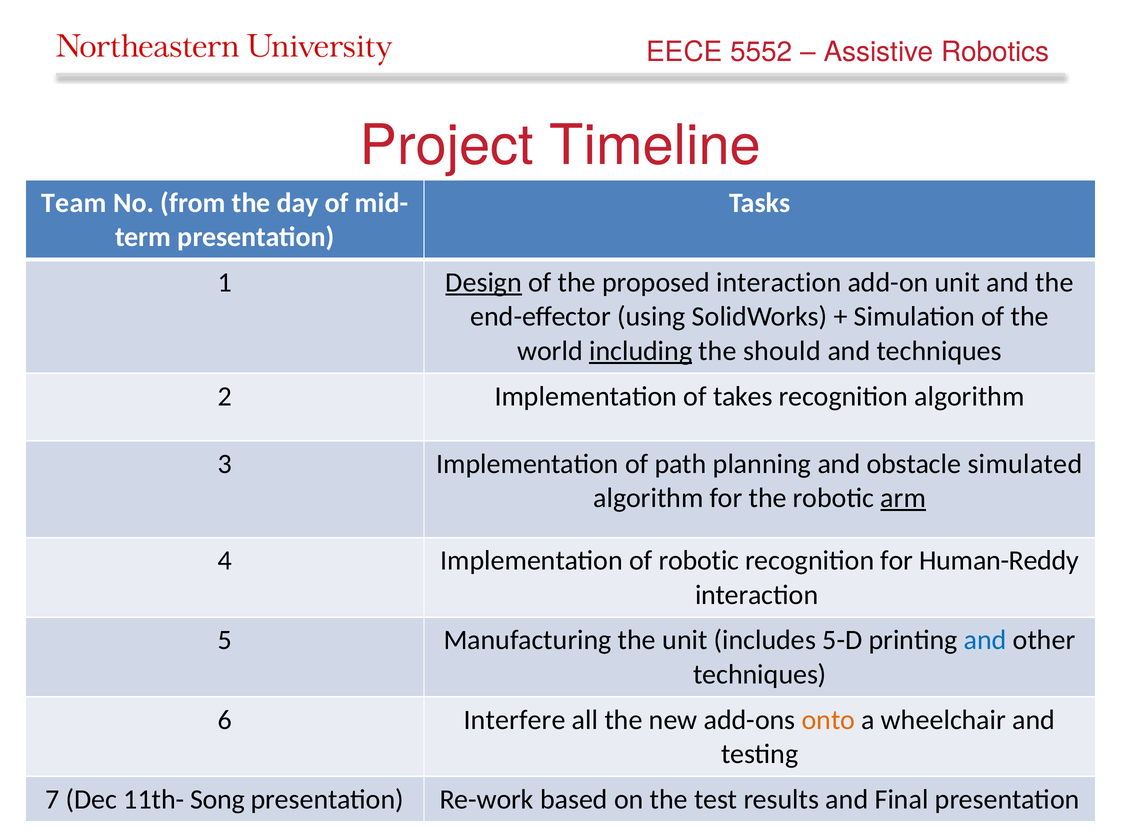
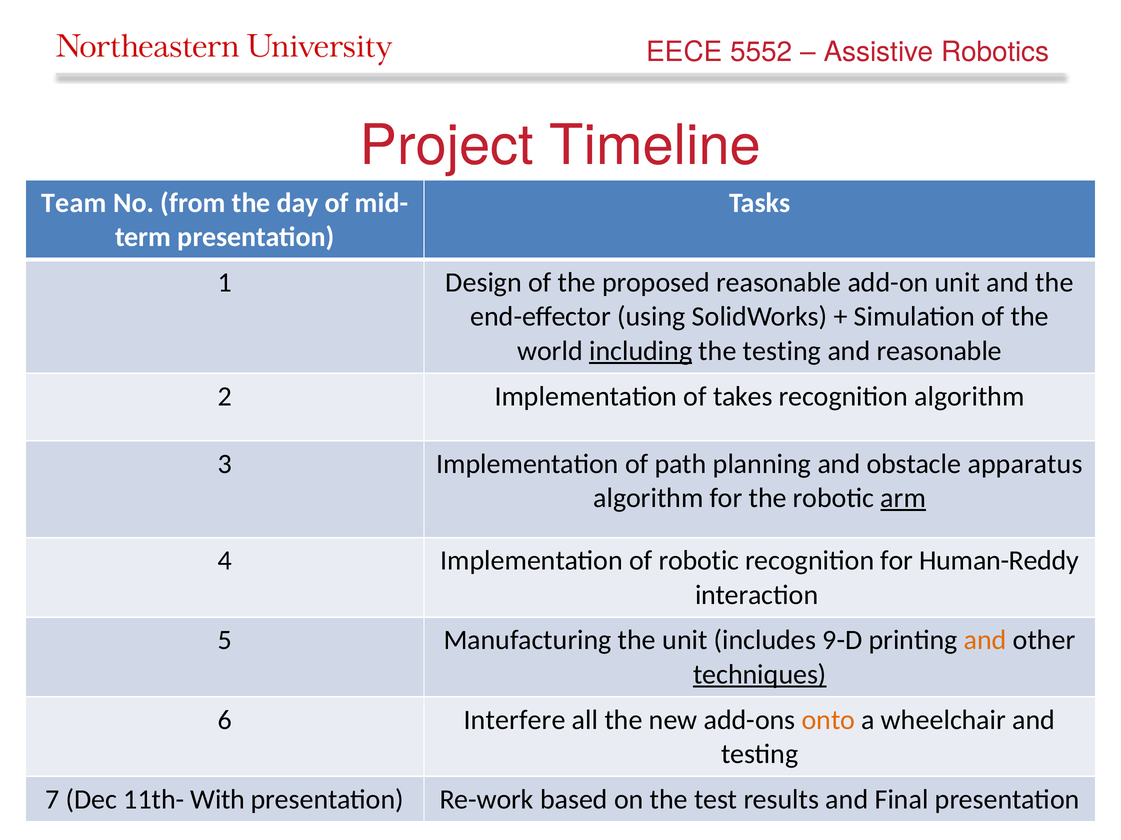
Design underline: present -> none
proposed interaction: interaction -> reasonable
the should: should -> testing
and techniques: techniques -> reasonable
simulated: simulated -> apparatus
5-D: 5-D -> 9-D
and at (985, 641) colour: blue -> orange
techniques at (760, 675) underline: none -> present
Song: Song -> With
